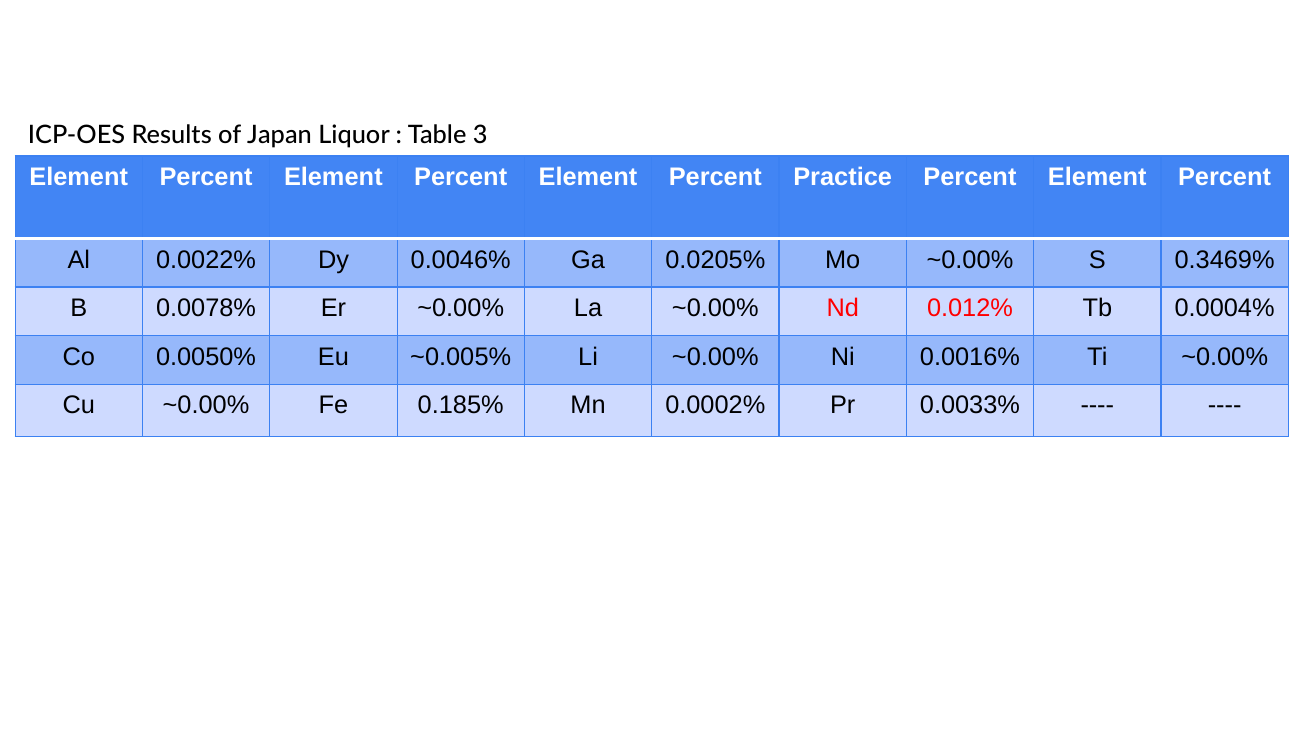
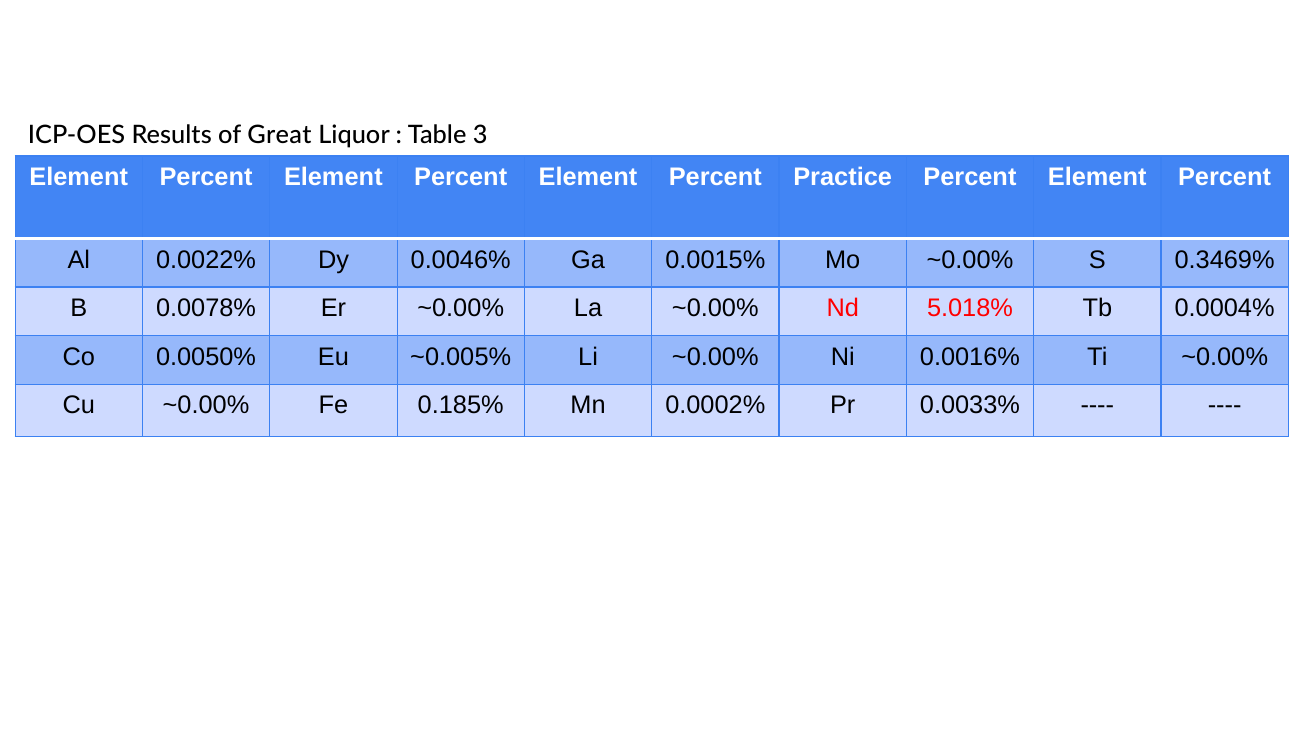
Japan: Japan -> Great
0.0205%: 0.0205% -> 0.0015%
0.012%: 0.012% -> 5.018%
